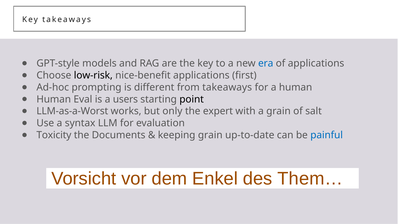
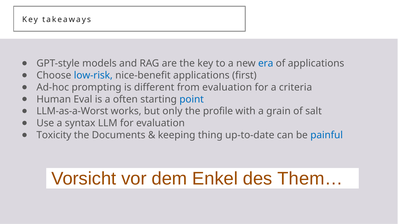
low-risk colour: black -> blue
from takeaways: takeaways -> evaluation
a human: human -> criteria
users: users -> often
point colour: black -> blue
expert: expert -> profile
keeping grain: grain -> thing
